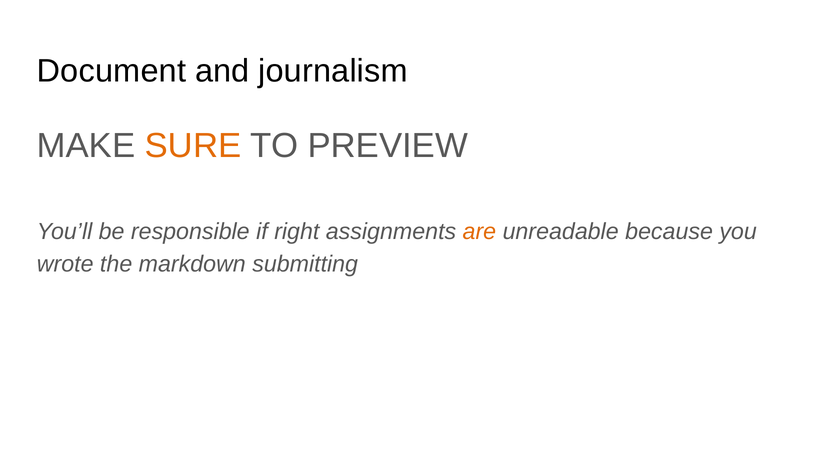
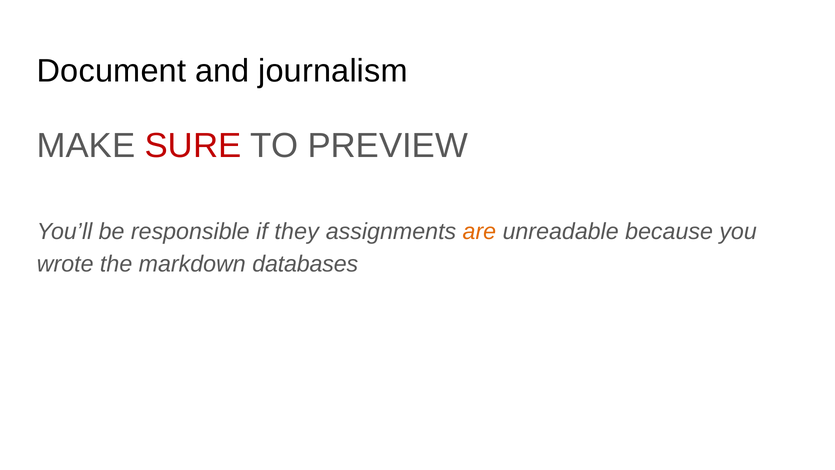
SURE colour: orange -> red
right: right -> they
submitting: submitting -> databases
